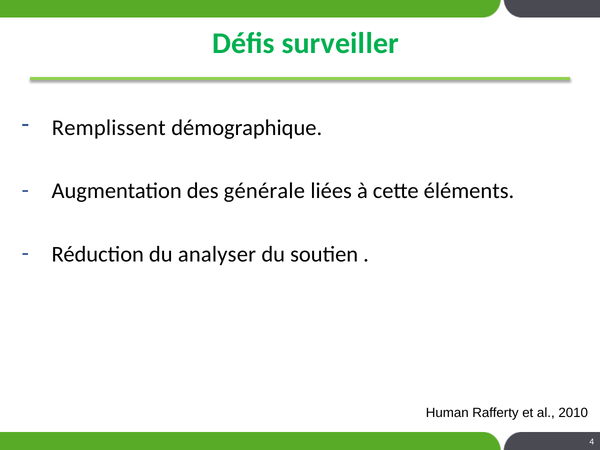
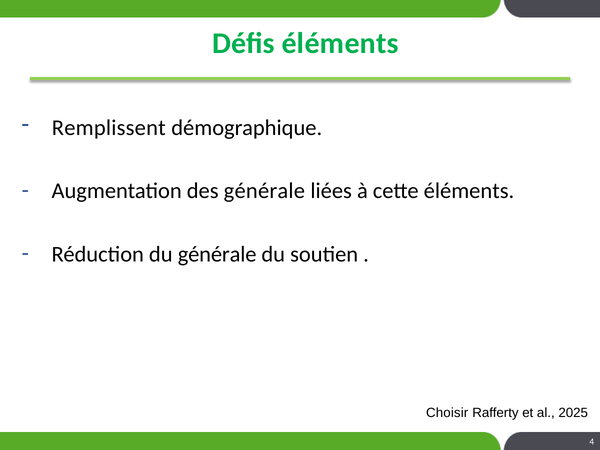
Défis surveiller: surveiller -> éléments
du analyser: analyser -> générale
Human: Human -> Choisir
2010: 2010 -> 2025
